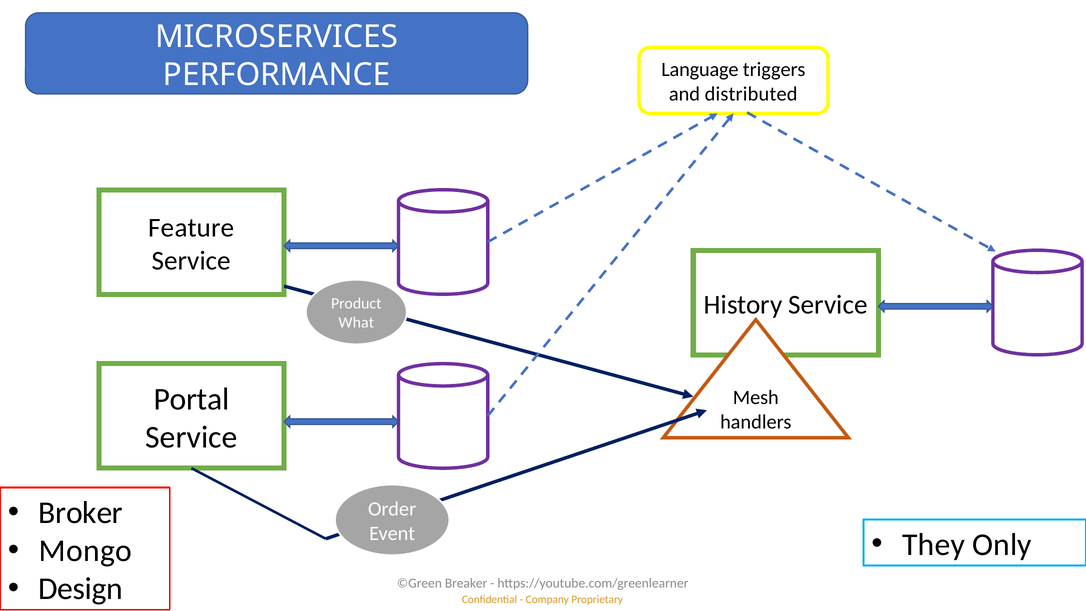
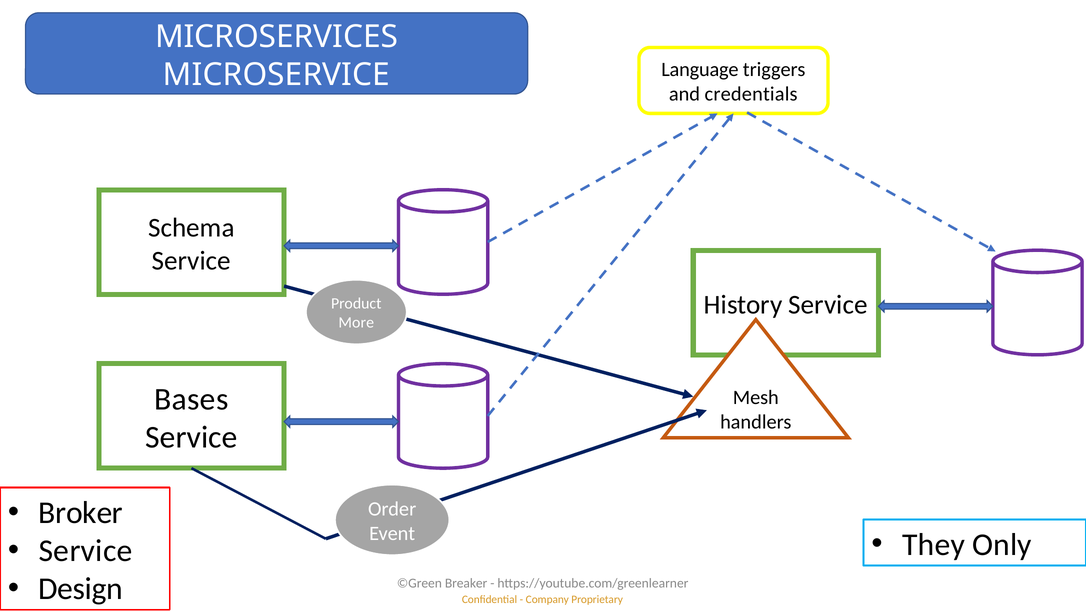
PERFORMANCE: PERFORMANCE -> MICROSERVICE
distributed: distributed -> credentials
Feature: Feature -> Schema
What: What -> More
Portal: Portal -> Bases
Mongo at (86, 551): Mongo -> Service
